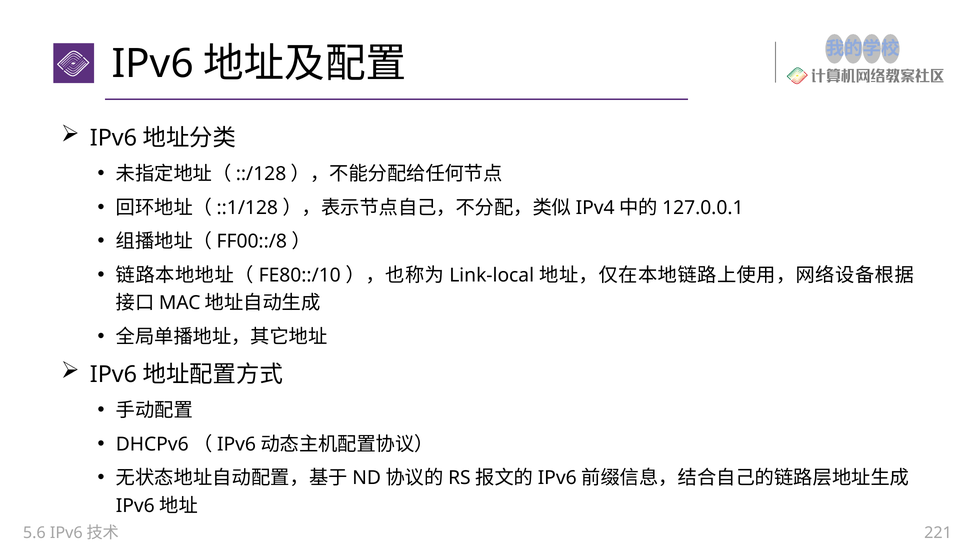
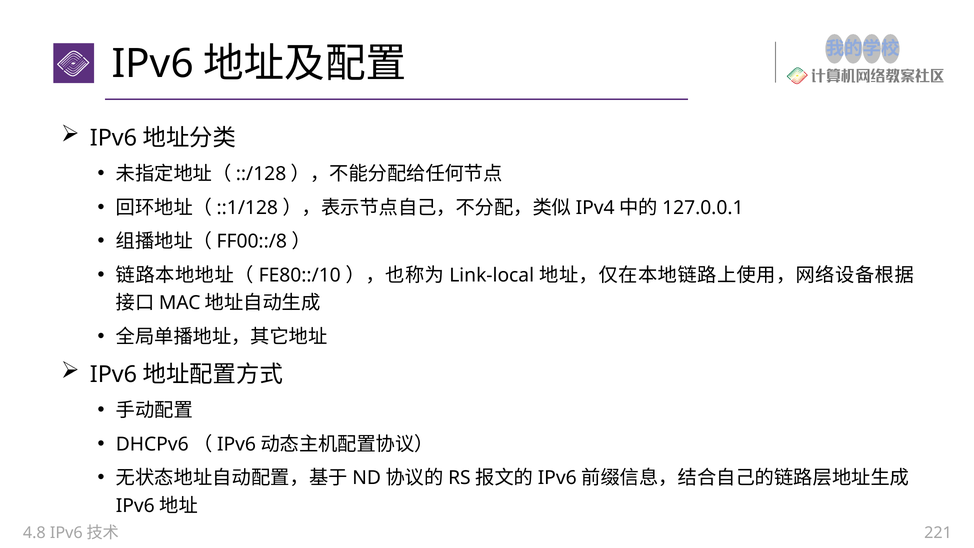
5.6: 5.6 -> 4.8
